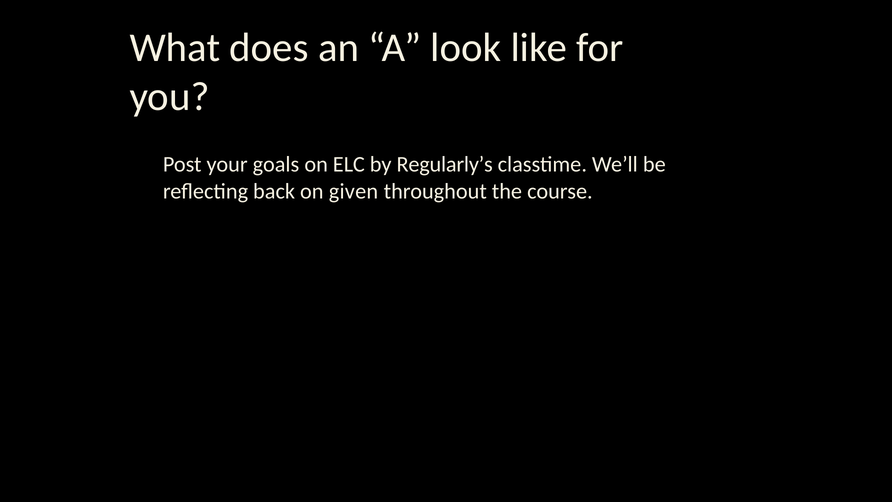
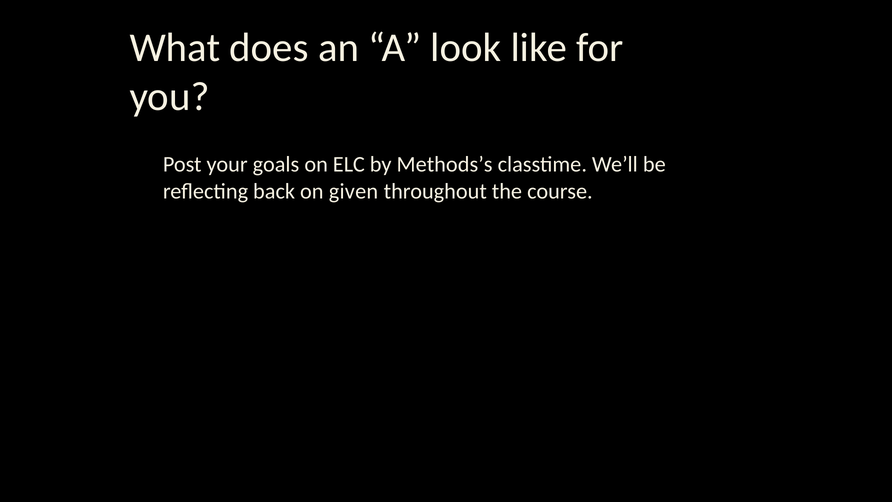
Regularly’s: Regularly’s -> Methods’s
